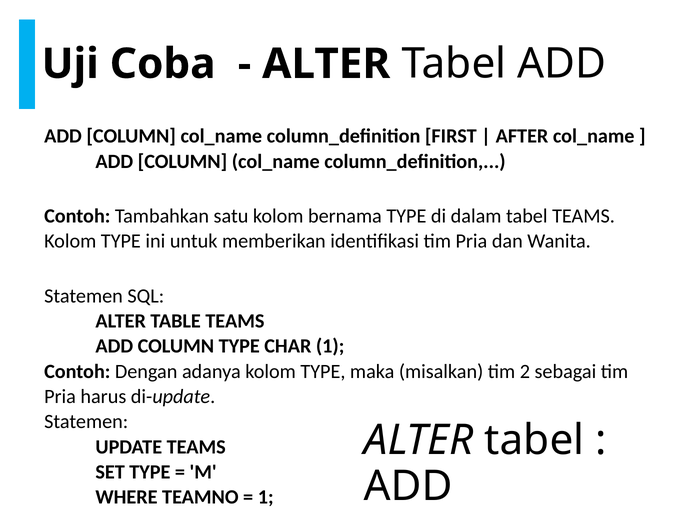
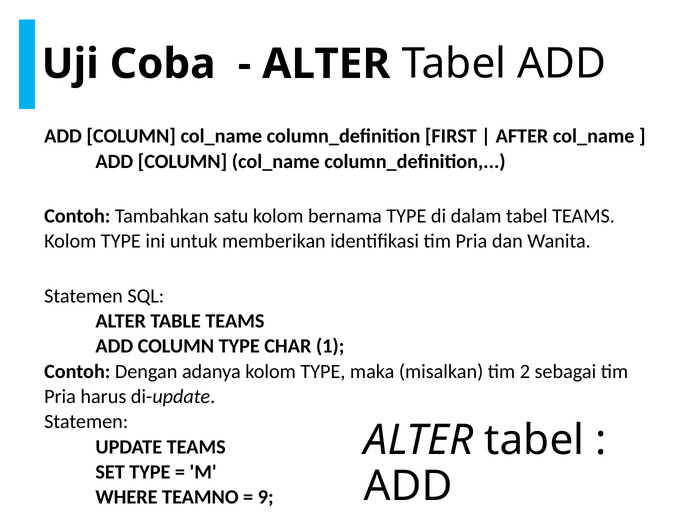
1 at (266, 497): 1 -> 9
